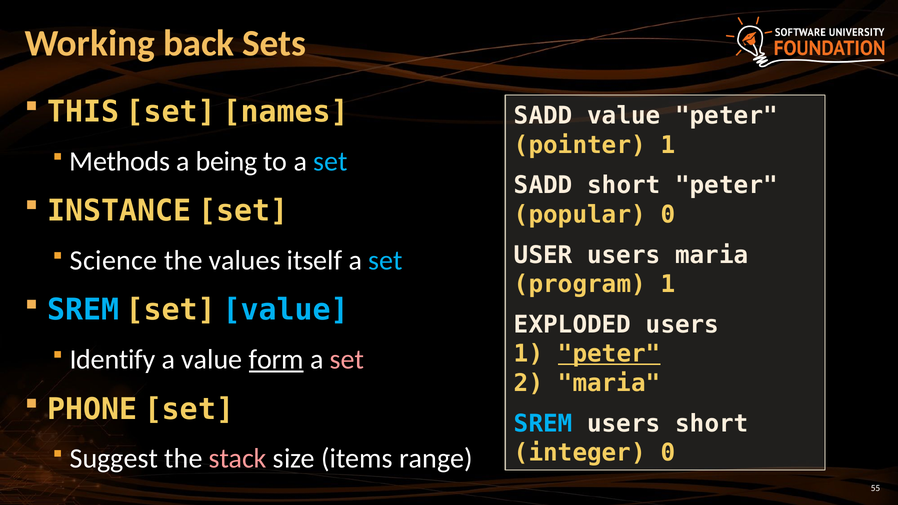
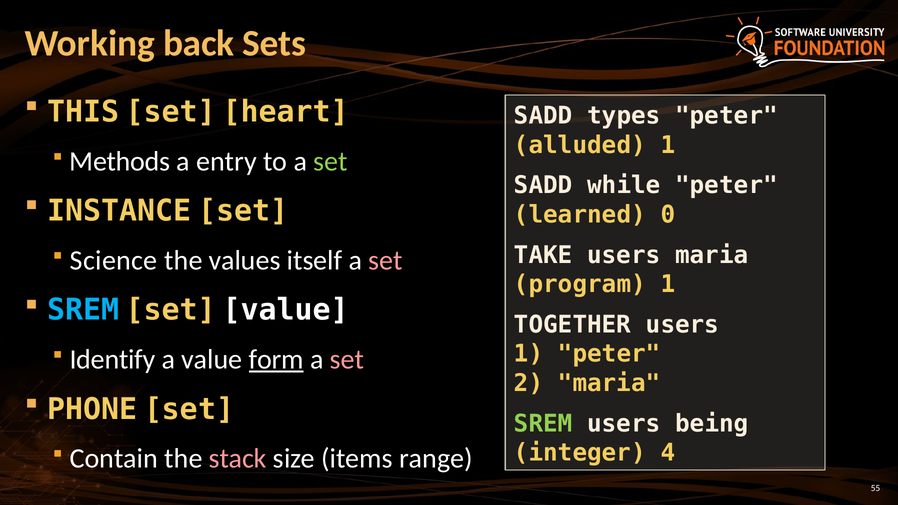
names: names -> heart
SADD value: value -> types
pointer: pointer -> alluded
being: being -> entry
set at (331, 161) colour: light blue -> light green
SADD short: short -> while
popular: popular -> learned
USER: USER -> TAKE
set at (386, 260) colour: light blue -> pink
value at (286, 310) colour: light blue -> white
EXPLODED: EXPLODED -> TOGETHER
peter at (609, 354) underline: present -> none
SREM at (543, 424) colour: light blue -> light green
users short: short -> being
integer 0: 0 -> 4
Suggest: Suggest -> Contain
